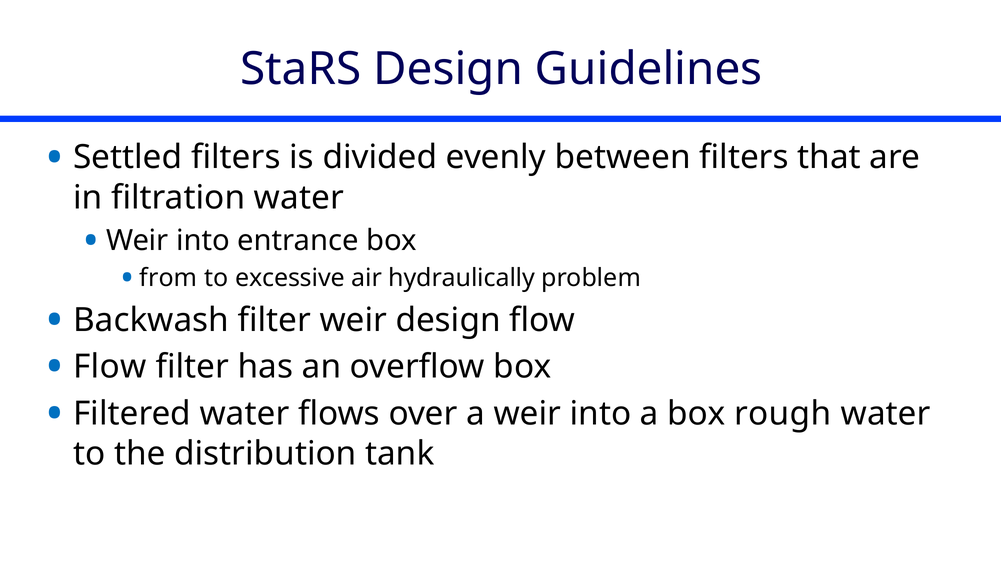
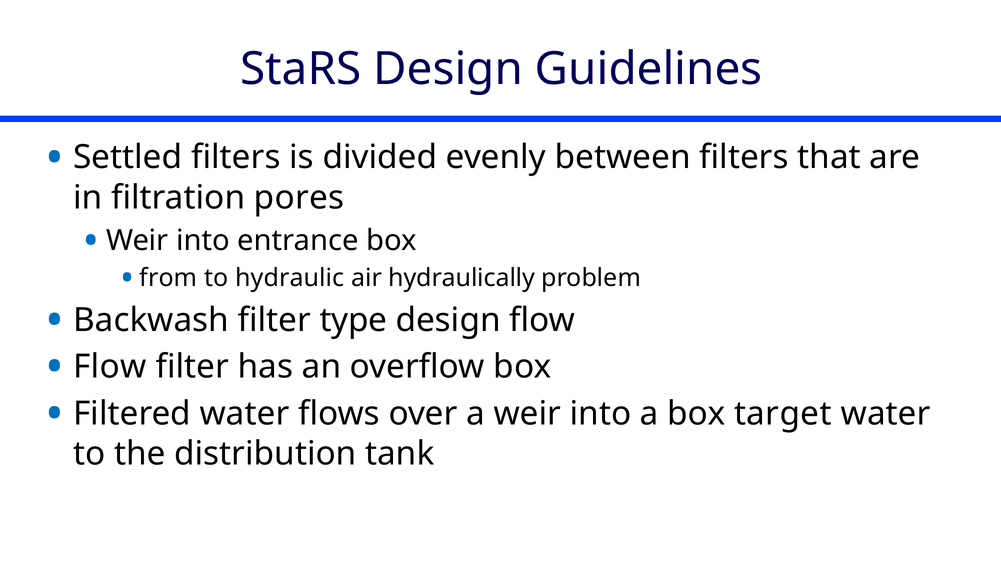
filtration water: water -> pores
excessive: excessive -> hydraulic
filter weir: weir -> type
rough: rough -> target
